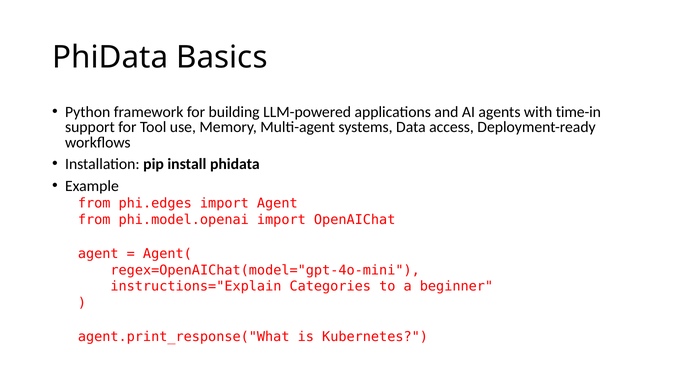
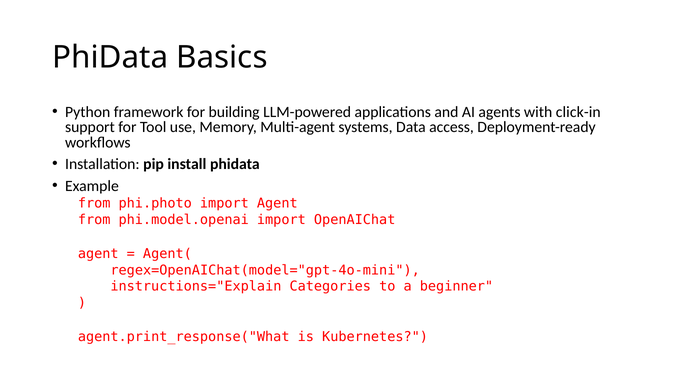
time-in: time-in -> click-in
phi.edges: phi.edges -> phi.photo
